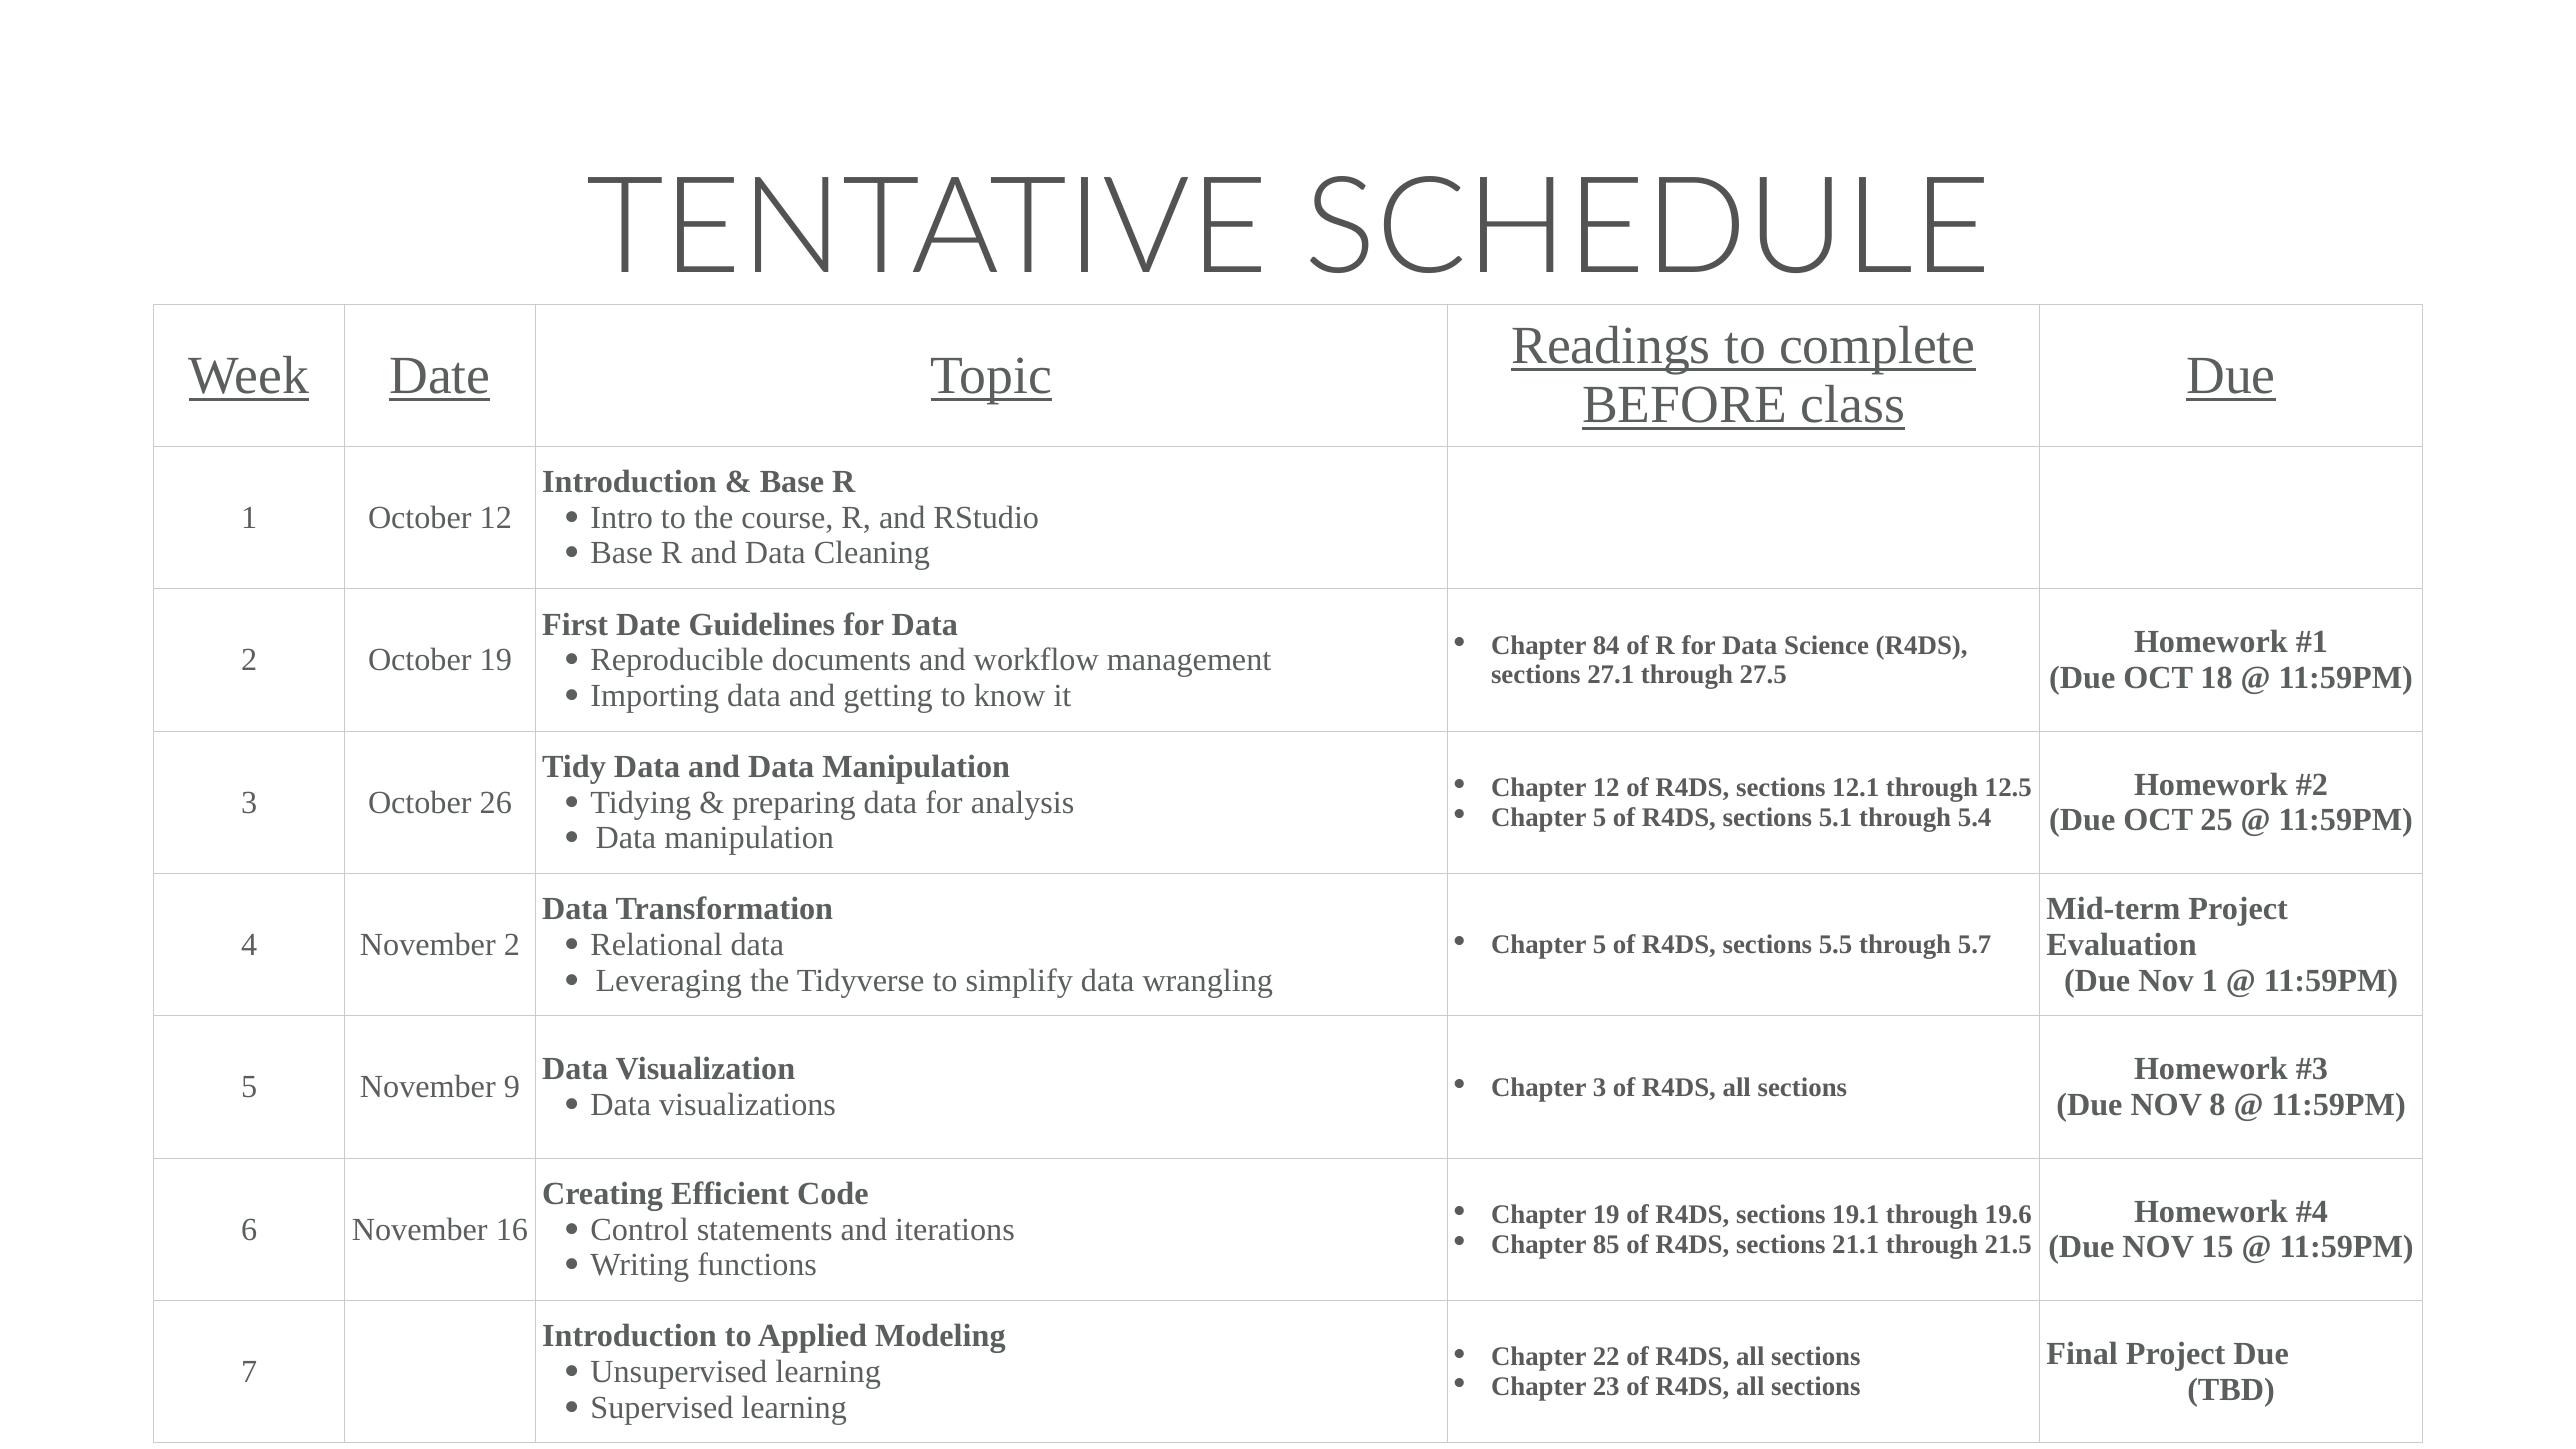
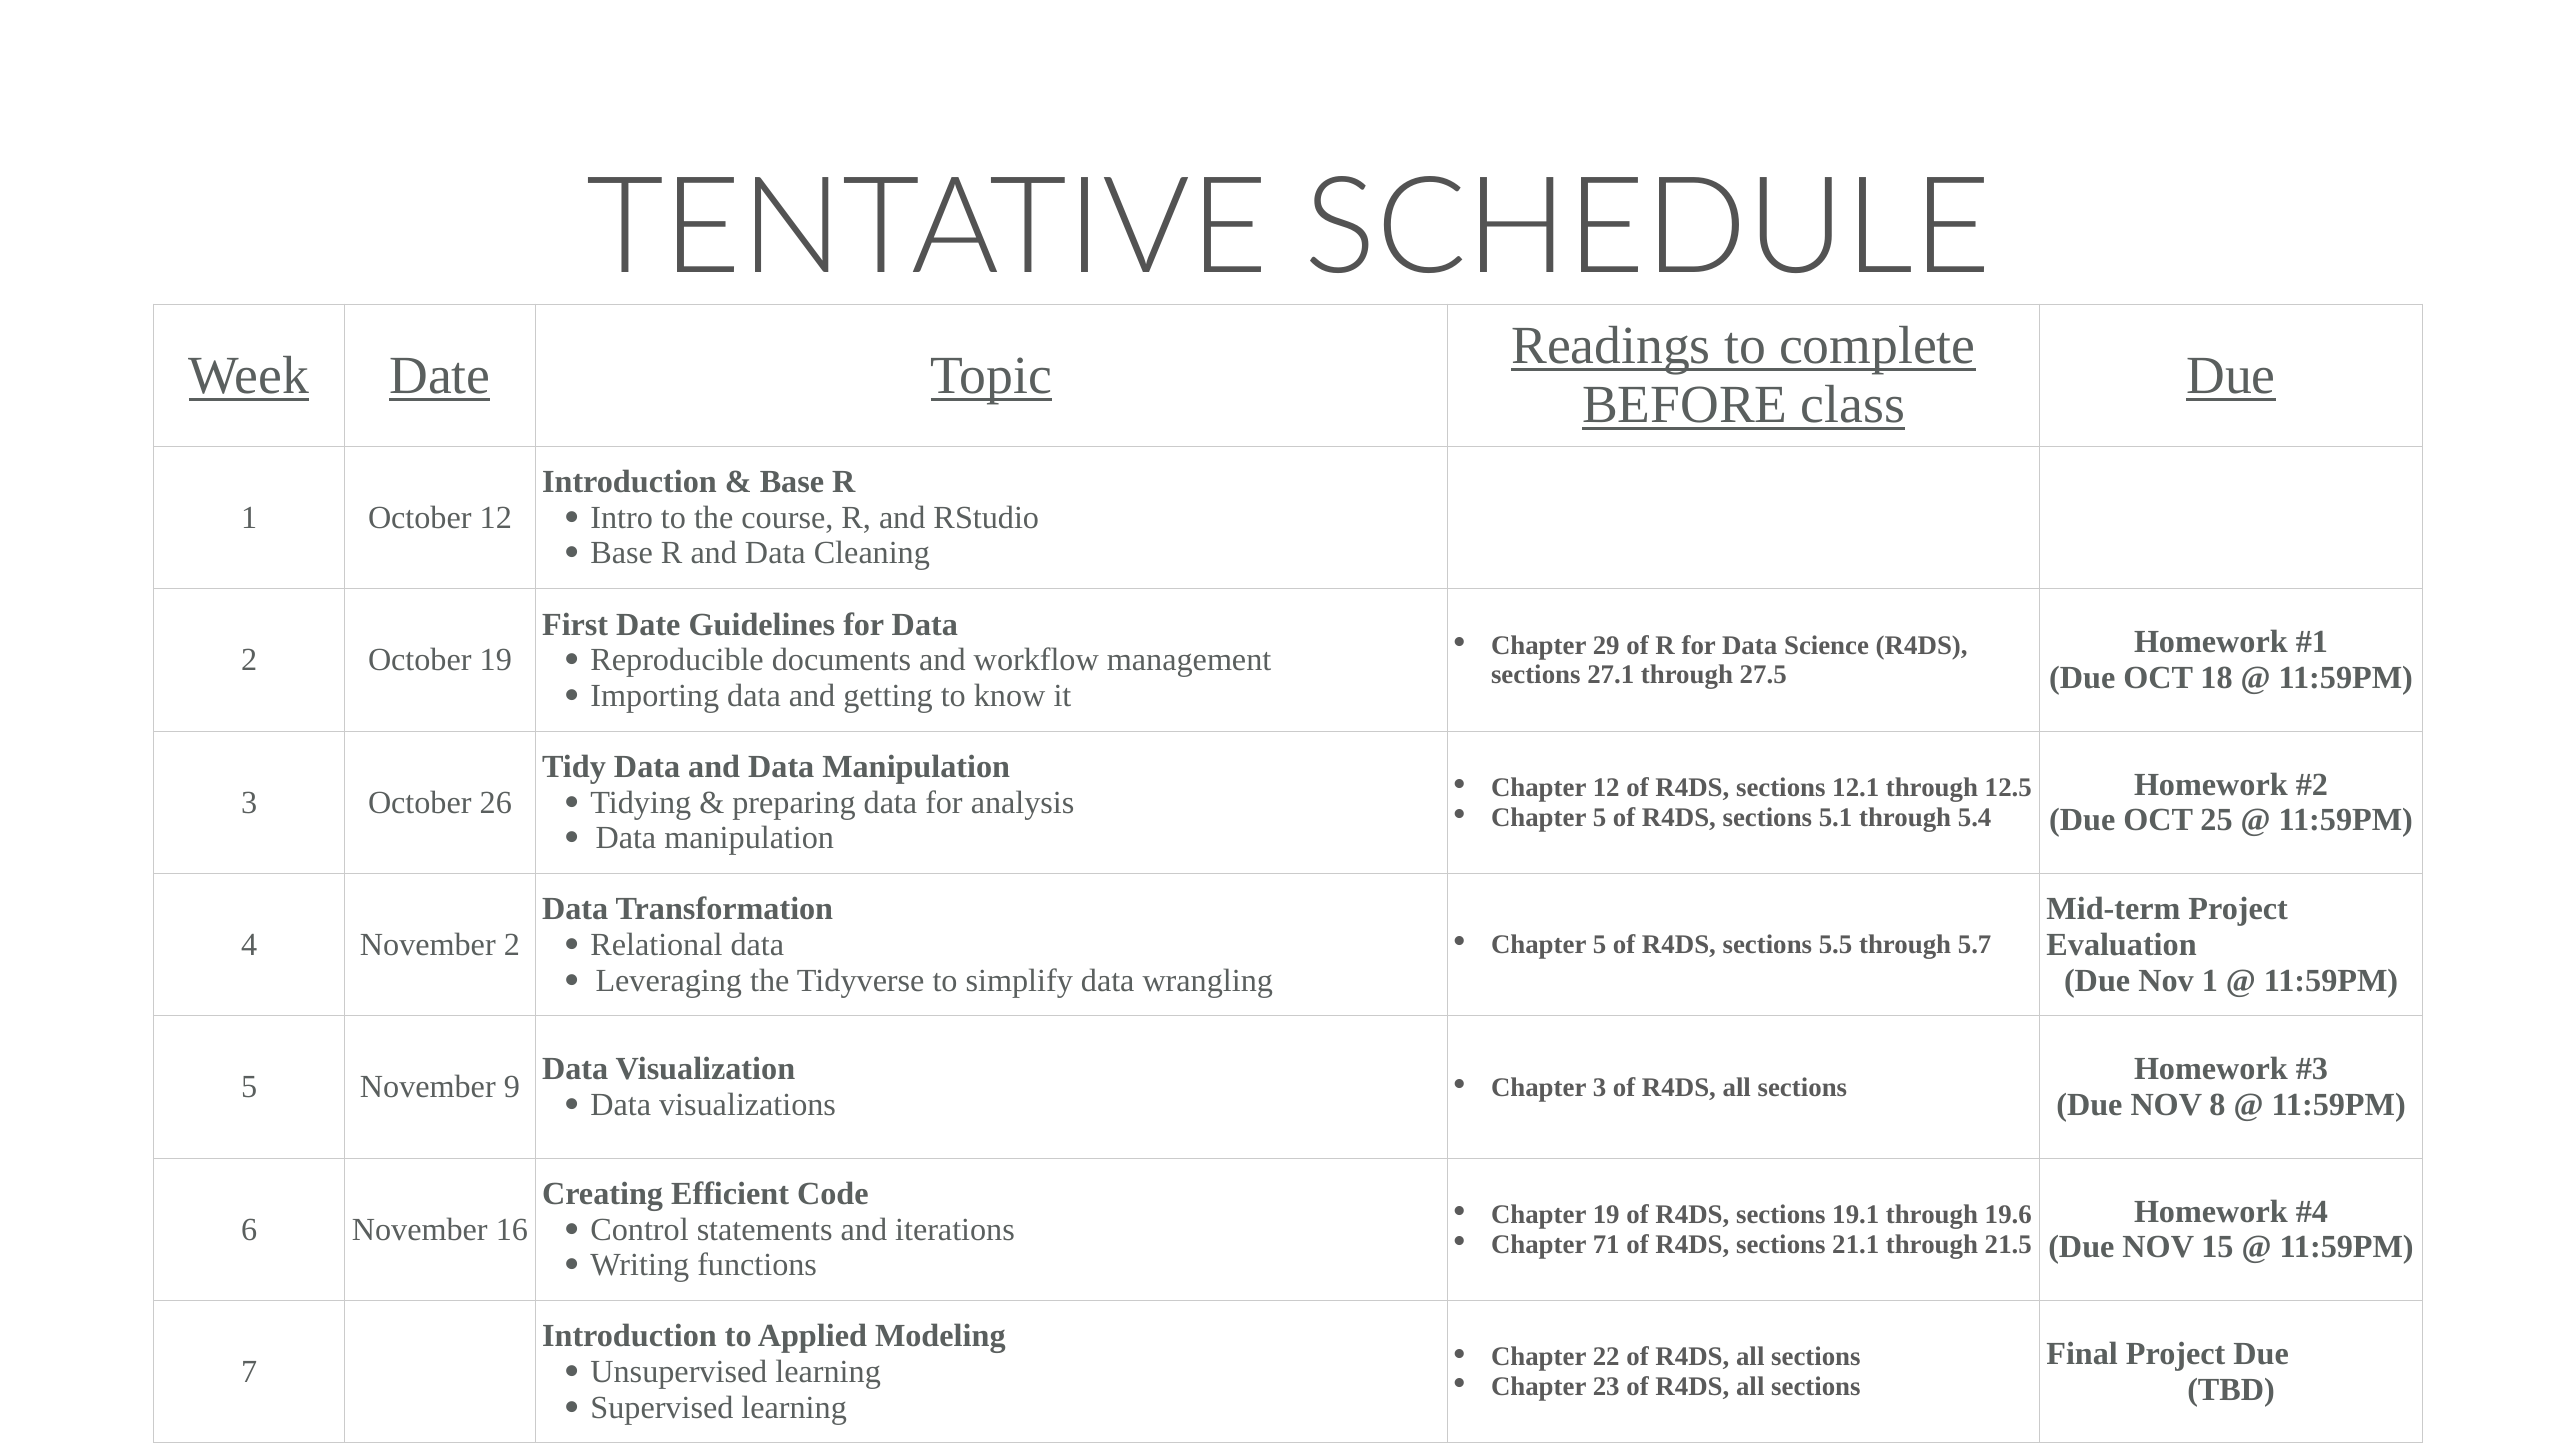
84: 84 -> 29
85: 85 -> 71
